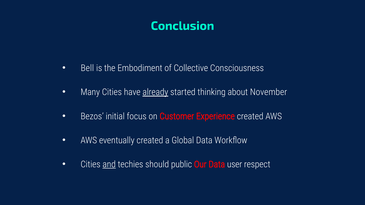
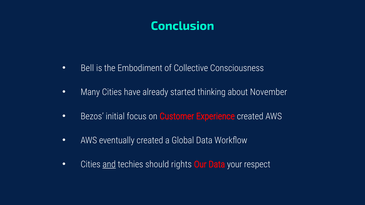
already underline: present -> none
public: public -> rights
user: user -> your
